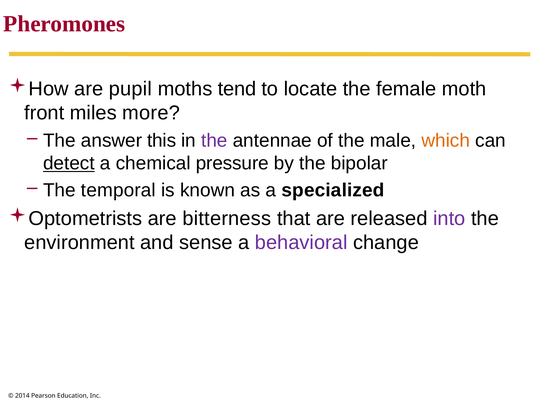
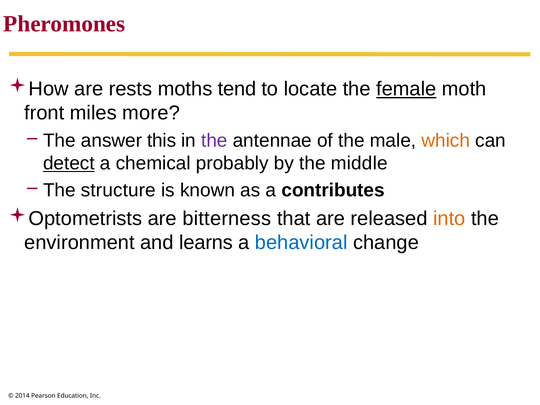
pupil: pupil -> rests
female underline: none -> present
pressure: pressure -> probably
bipolar: bipolar -> middle
temporal: temporal -> structure
specialized: specialized -> contributes
into colour: purple -> orange
sense: sense -> learns
behavioral colour: purple -> blue
